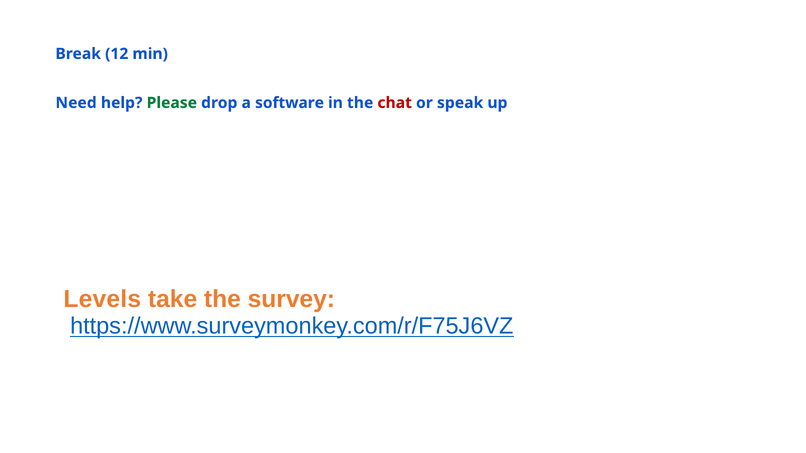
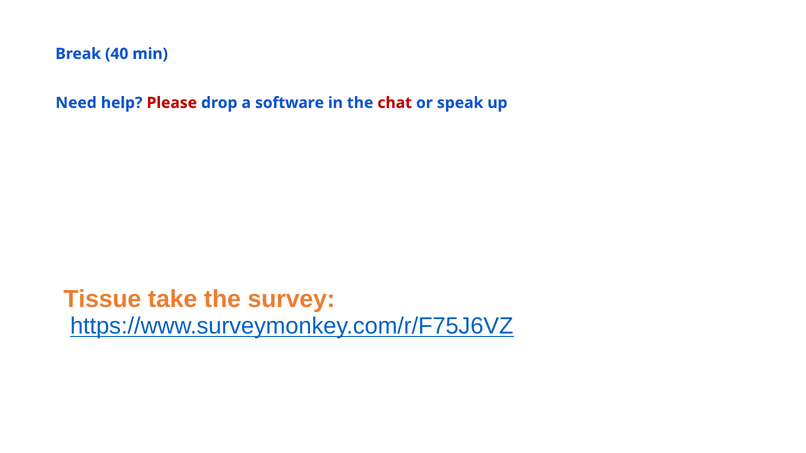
12: 12 -> 40
Please colour: green -> red
Levels: Levels -> Tissue
